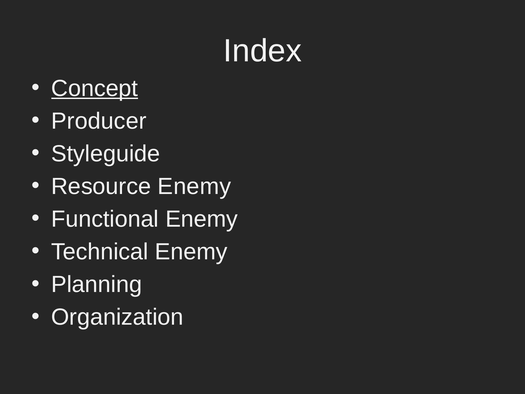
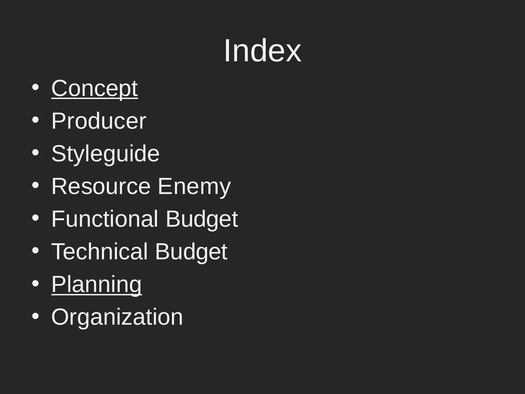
Functional Enemy: Enemy -> Budget
Technical Enemy: Enemy -> Budget
Planning underline: none -> present
